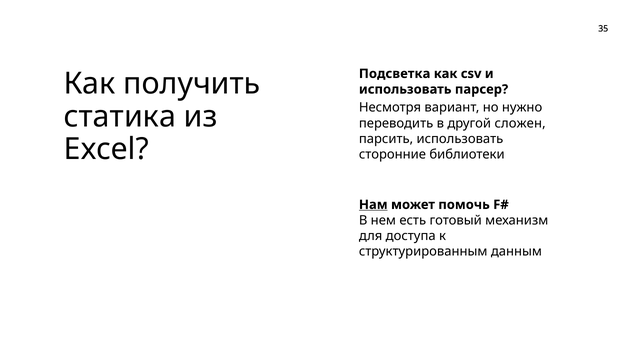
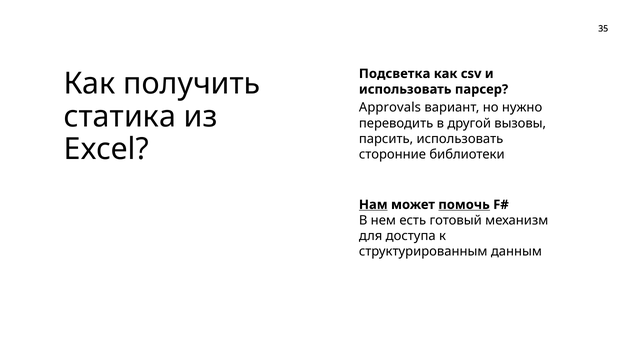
Несмотря: Несмотря -> Approvals
сложен: сложен -> вызовы
помочь underline: none -> present
